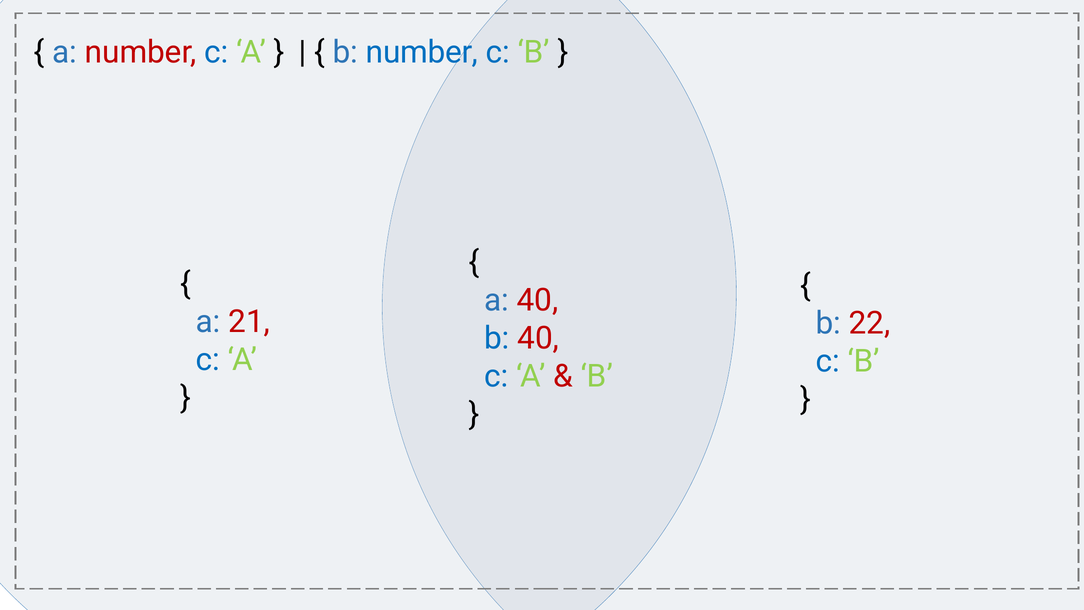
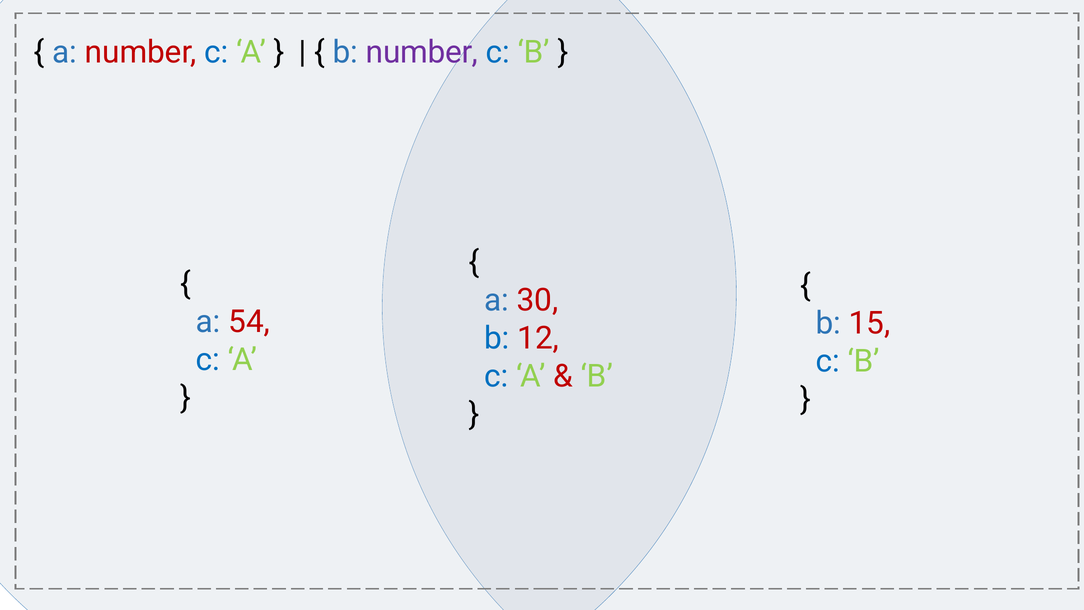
number at (422, 52) colour: blue -> purple
a 40: 40 -> 30
21: 21 -> 54
22: 22 -> 15
b 40: 40 -> 12
